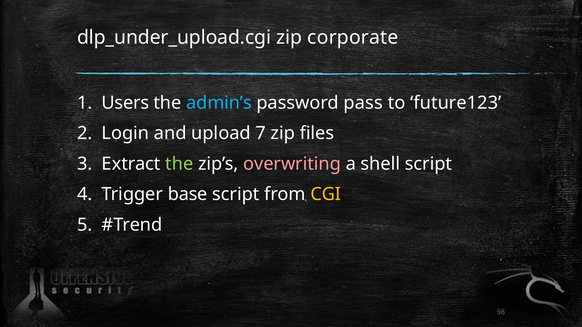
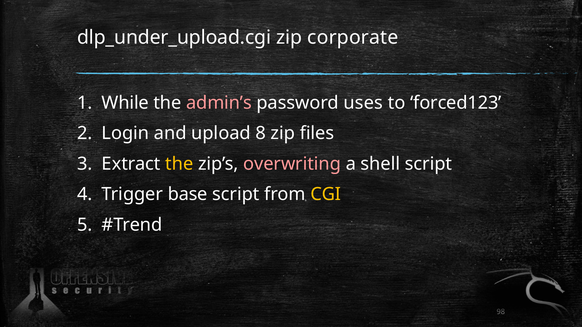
Users: Users -> While
admin’s colour: light blue -> pink
pass: pass -> uses
future123: future123 -> forced123
7: 7 -> 8
the at (179, 164) colour: light green -> yellow
